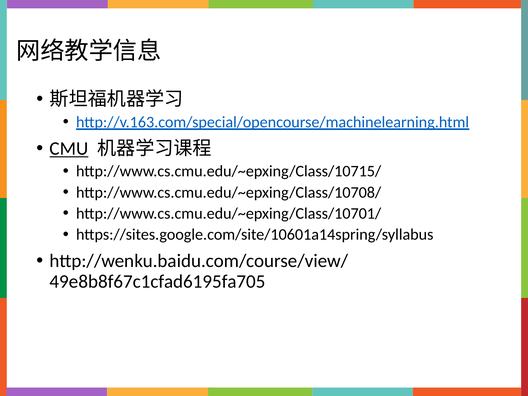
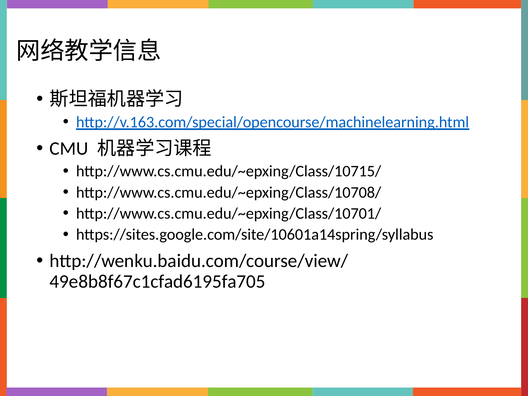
CMU underline: present -> none
